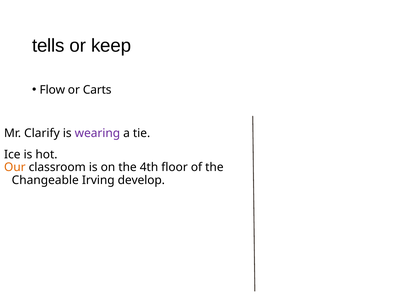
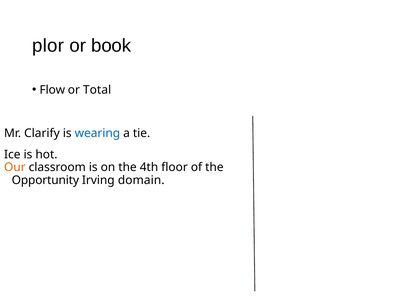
tells: tells -> plor
keep: keep -> book
Carts: Carts -> Total
wearing colour: purple -> blue
Changeable: Changeable -> Opportunity
develop: develop -> domain
